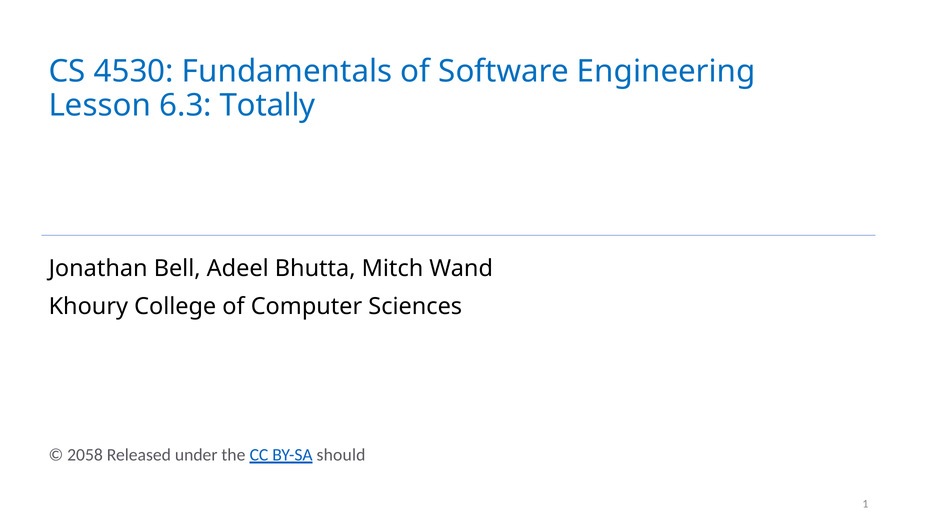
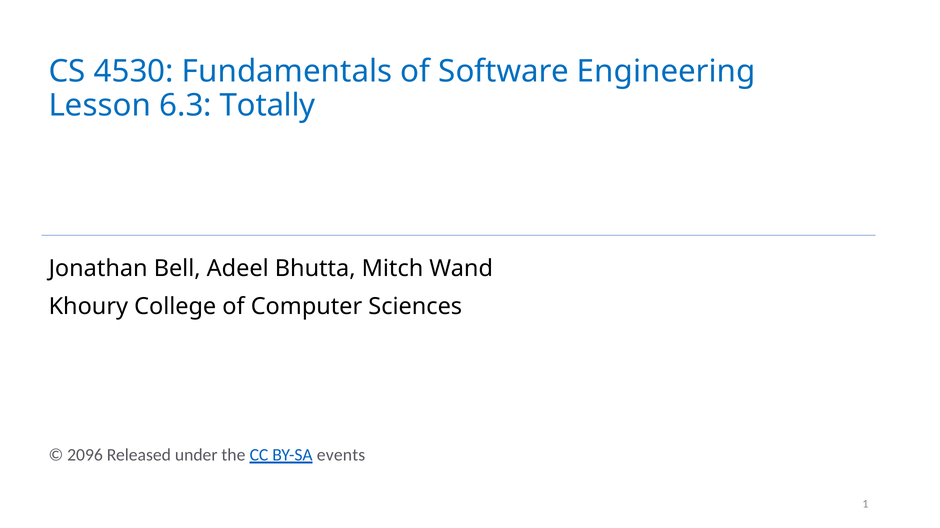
2058: 2058 -> 2096
should: should -> events
